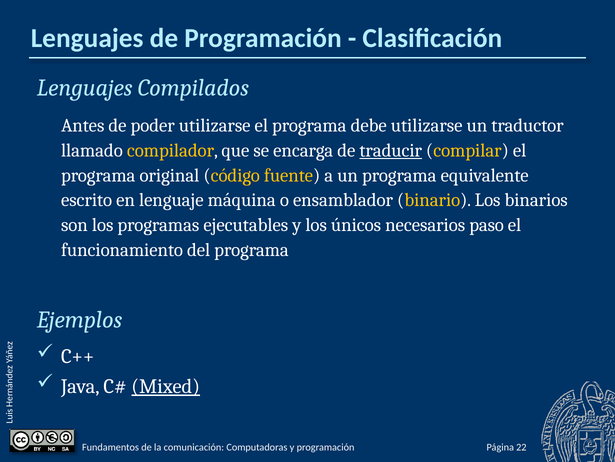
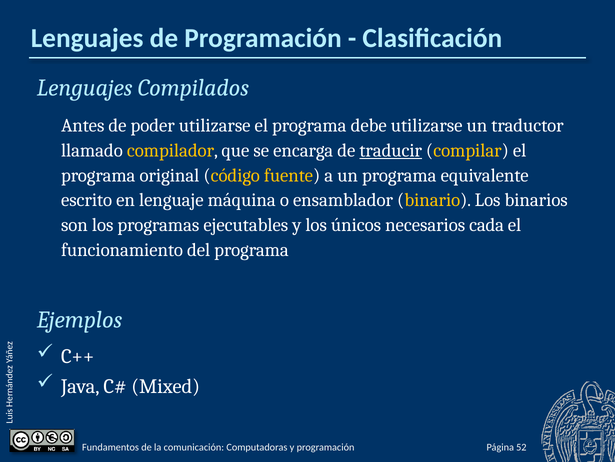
paso: paso -> cada
Mixed underline: present -> none
22: 22 -> 52
